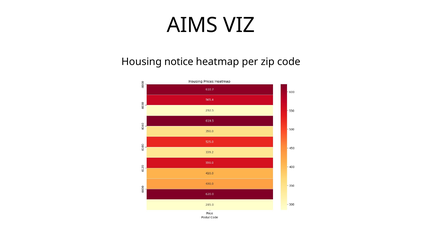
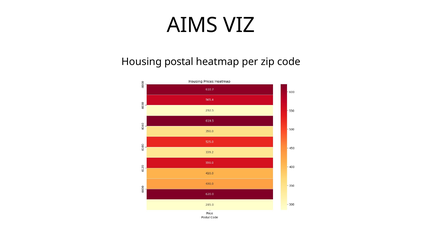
notice: notice -> postal
